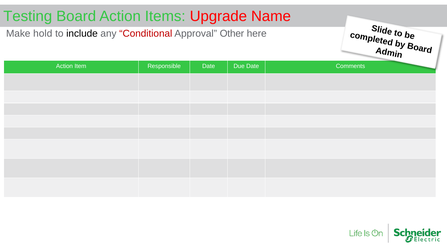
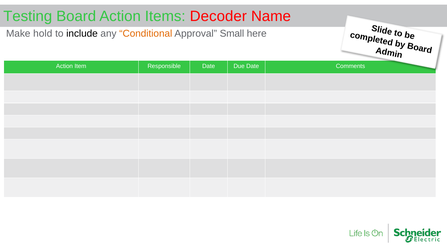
Upgrade: Upgrade -> Decoder
Conditional colour: red -> orange
Other: Other -> Small
